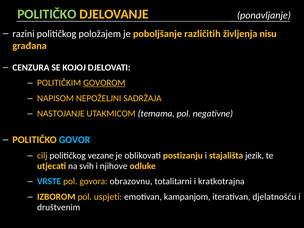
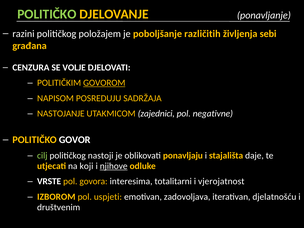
nisu: nisu -> sebi
KOJOJ: KOJOJ -> VOLJE
NEPOŽELJNI: NEPOŽELJNI -> POSREDUJU
temama: temama -> zajednici
GOVOR colour: light blue -> white
cilj colour: yellow -> light green
vezane: vezane -> nastoji
postizanju: postizanju -> ponavljaju
jezik: jezik -> daje
svih: svih -> koji
njihove underline: none -> present
VRSTE colour: light blue -> white
obrazovnu: obrazovnu -> interesima
kratkotrajna: kratkotrajna -> vjerojatnost
kampanjom: kampanjom -> zadovoljava
